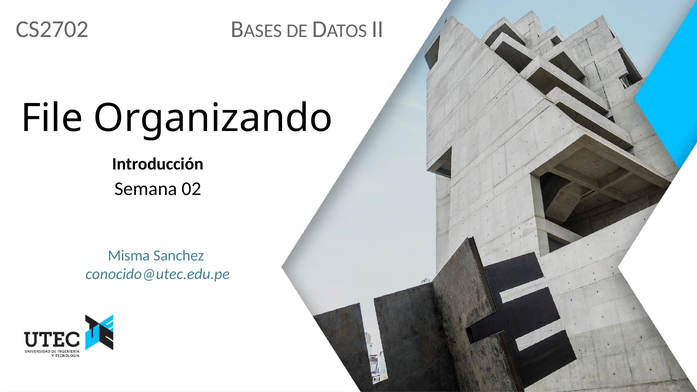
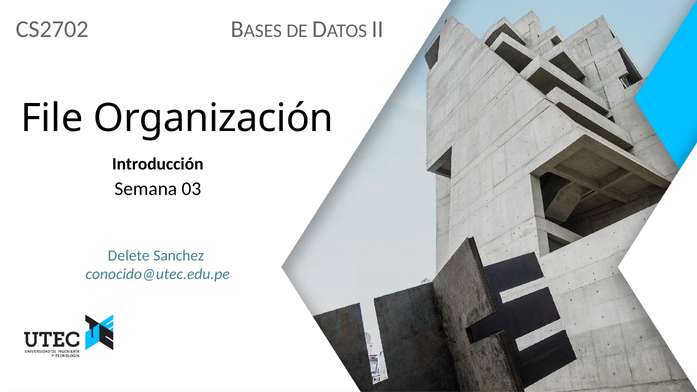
Organizando: Organizando -> Organización
02: 02 -> 03
Misma: Misma -> Delete
